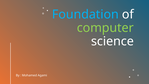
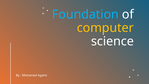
computer colour: light green -> yellow
